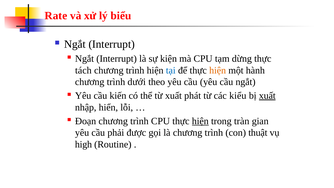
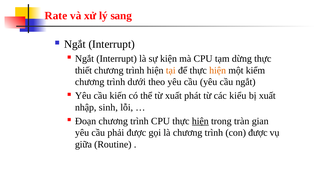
biểu: biểu -> sang
tách: tách -> thiết
tại colour: blue -> orange
hành: hành -> kiểm
xuất at (267, 96) underline: present -> none
hiển: hiển -> sinh
con thuật: thuật -> được
high: high -> giữa
